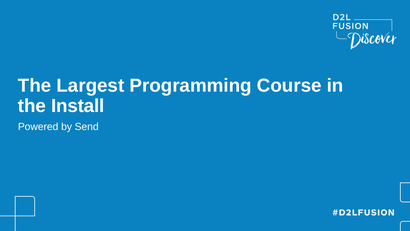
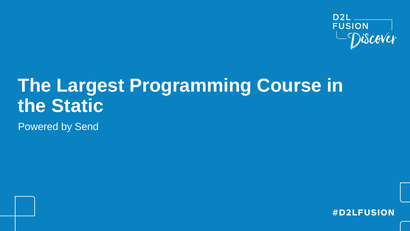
Install: Install -> Static
